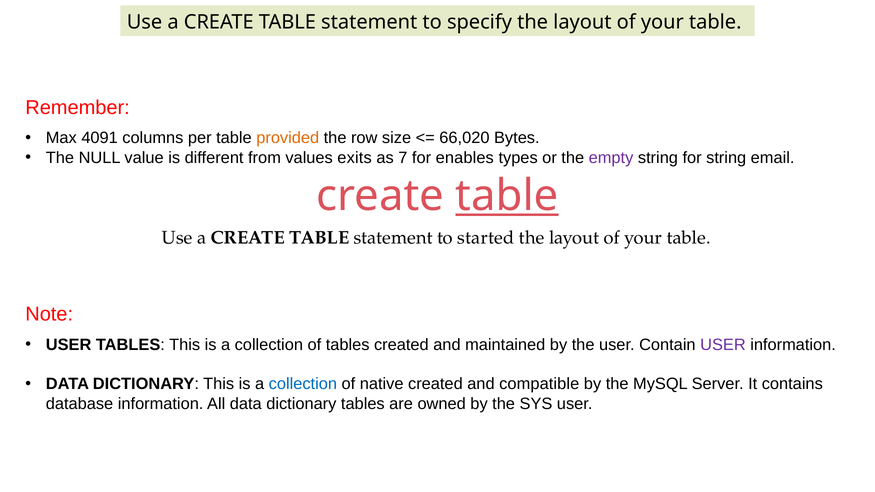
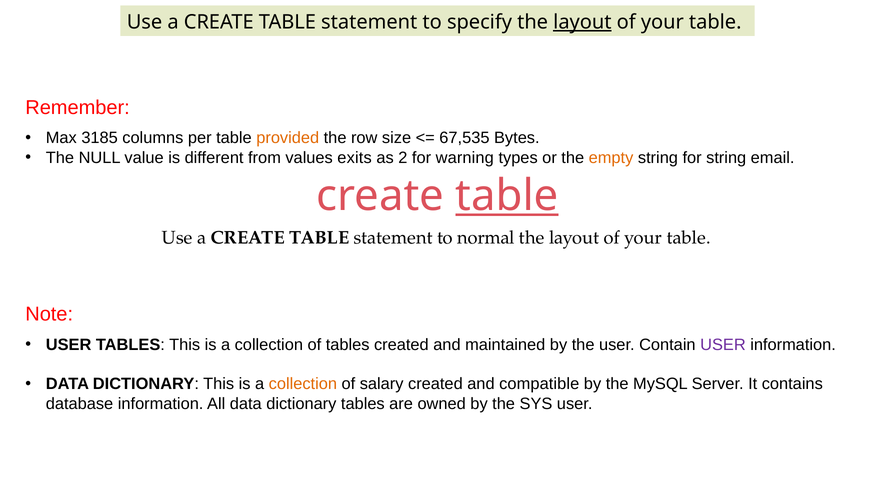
layout at (582, 22) underline: none -> present
4091: 4091 -> 3185
66,020: 66,020 -> 67,535
7: 7 -> 2
enables: enables -> warning
empty colour: purple -> orange
started: started -> normal
collection at (303, 384) colour: blue -> orange
native: native -> salary
